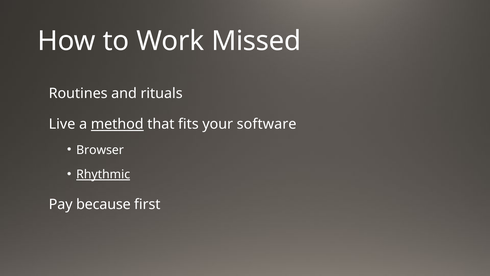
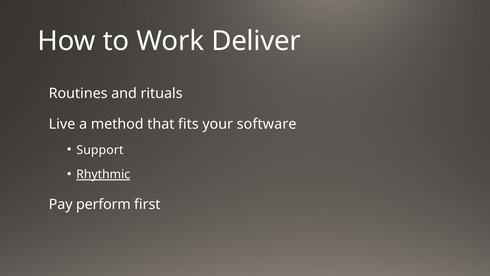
Missed: Missed -> Deliver
method underline: present -> none
Browser: Browser -> Support
because: because -> perform
